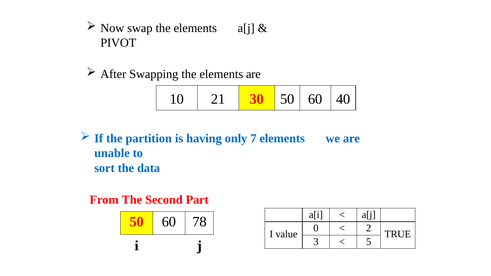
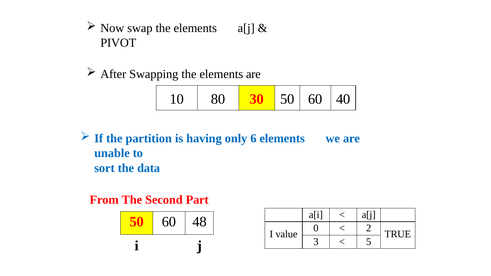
21: 21 -> 80
7: 7 -> 6
78: 78 -> 48
